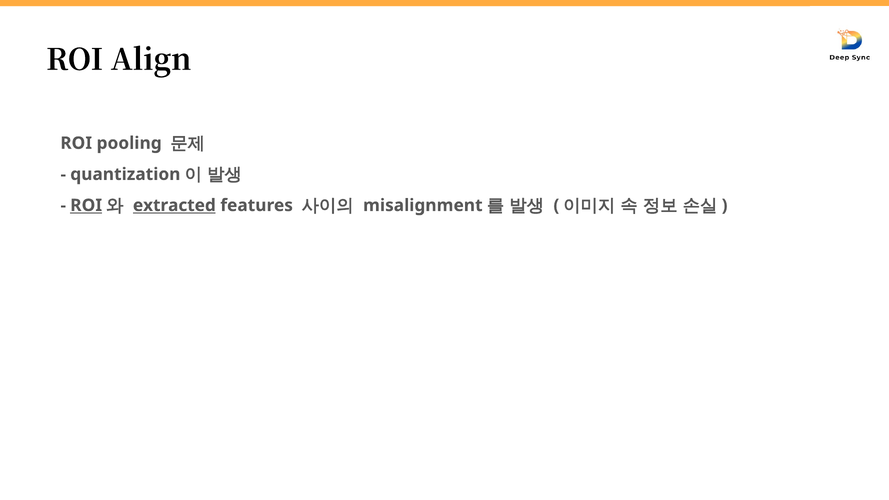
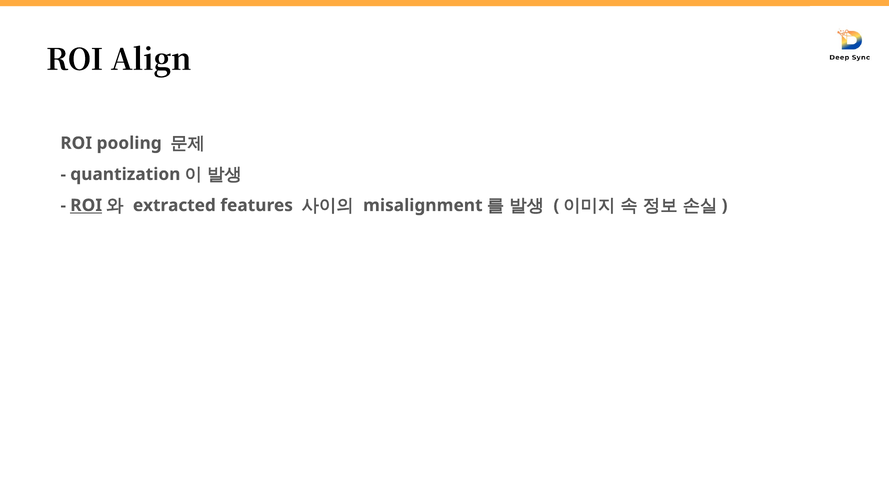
extracted underline: present -> none
